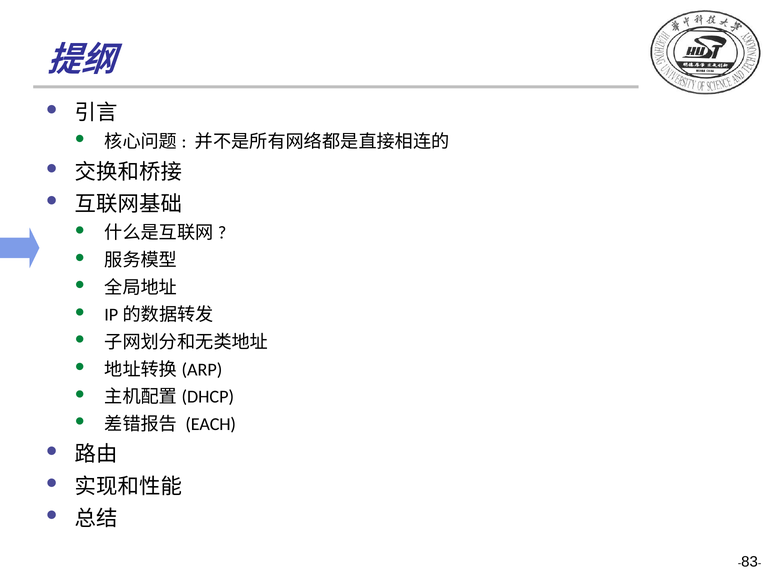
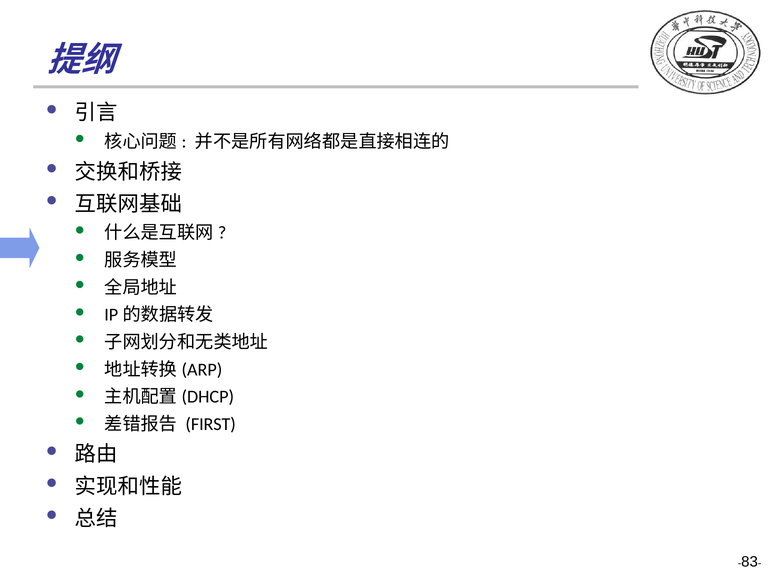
EACH: EACH -> FIRST
